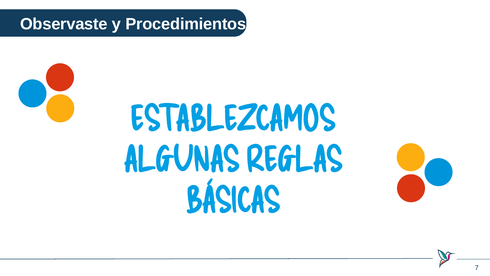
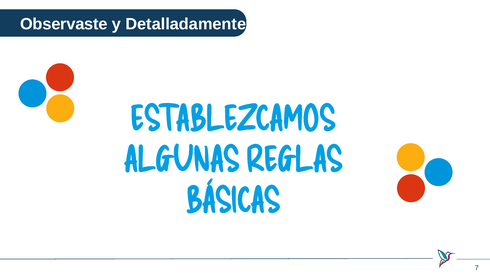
Procedimientos: Procedimientos -> Detalladamente
